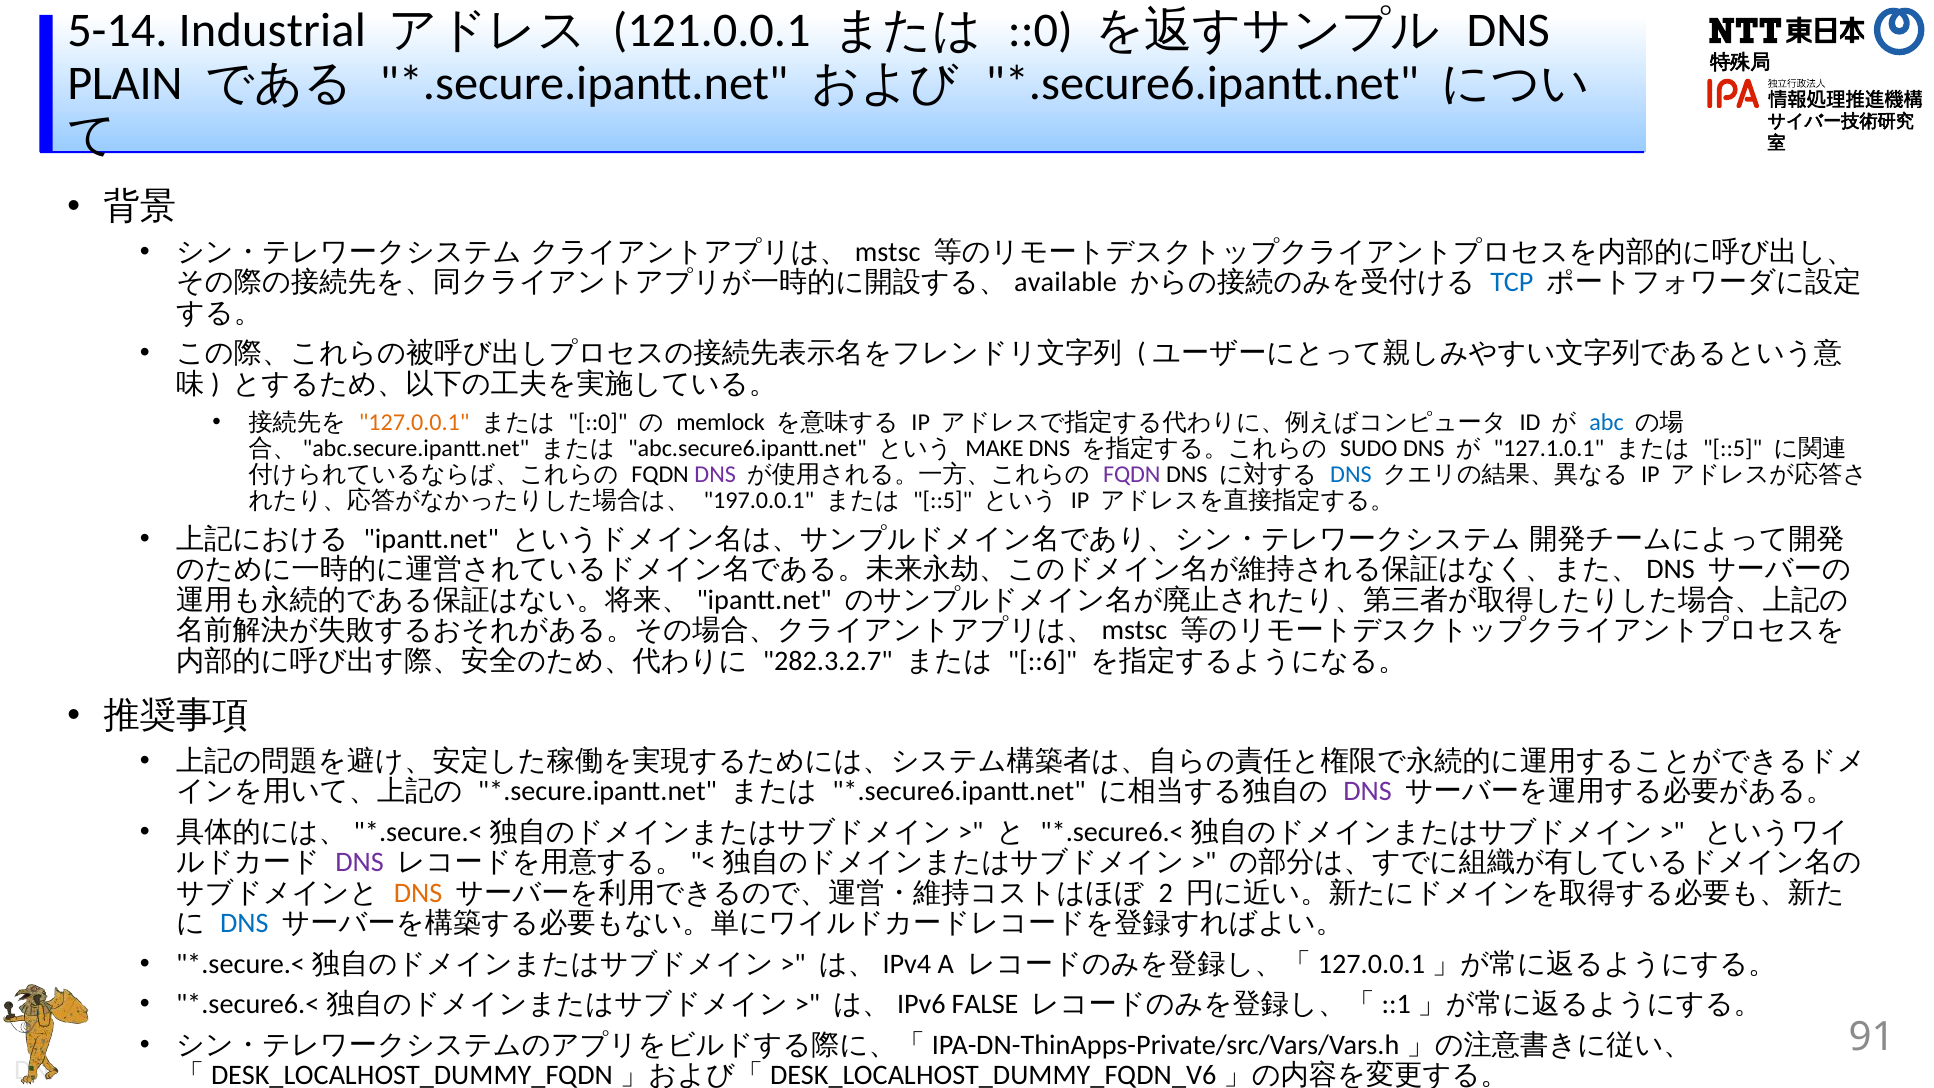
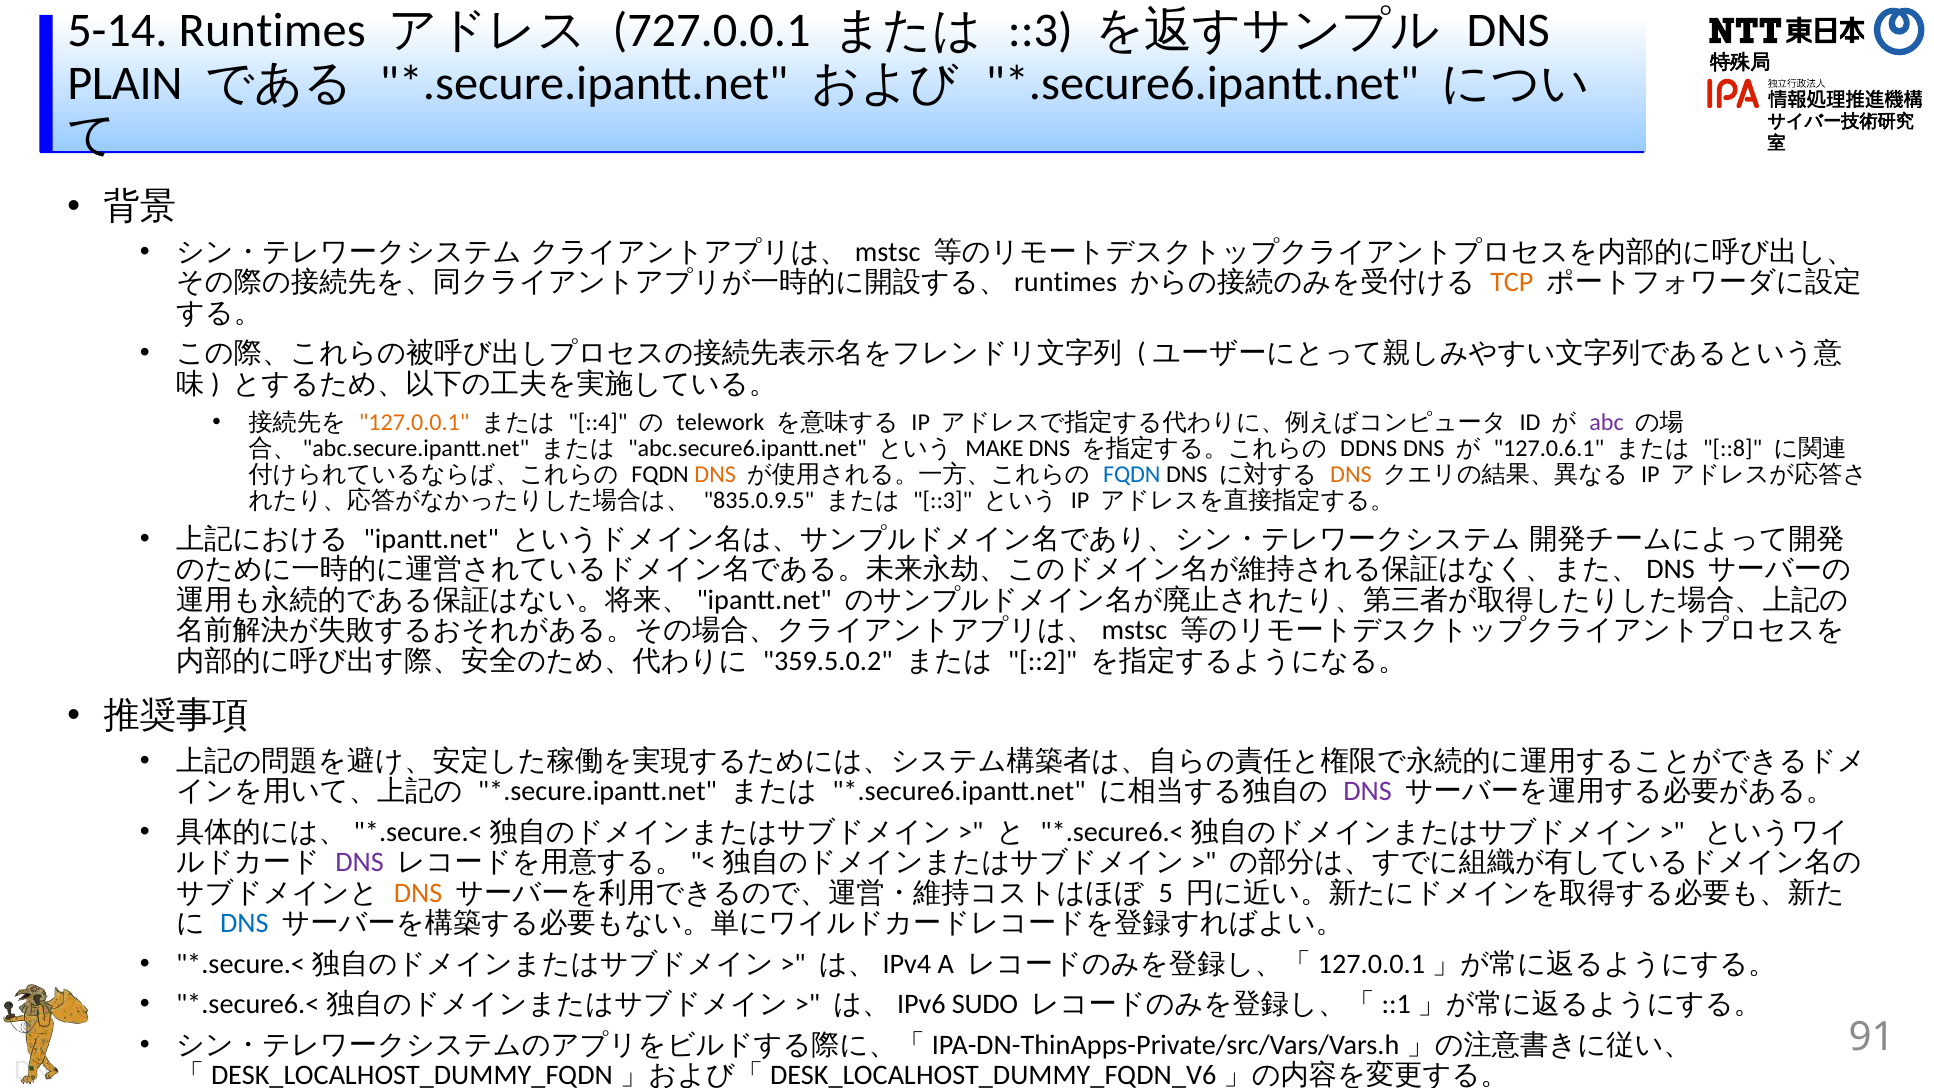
5-14 Industrial: Industrial -> Runtimes
121.0.0.1: 121.0.0.1 -> 727.0.0.1
::0 at (1040, 31): ::0 -> ::3
available at (1066, 282): available -> runtimes
TCP colour: blue -> orange
::0 at (598, 422): ::0 -> ::4
memlock: memlock -> telework
abc colour: blue -> purple
SUDO: SUDO -> DDNS
127.1.0.1: 127.1.0.1 -> 127.0.6.1
::5 at (1733, 448): ::5 -> ::8
DNS at (715, 474) colour: purple -> orange
FQDN at (1132, 474) colour: purple -> blue
DNS at (1351, 474) colour: blue -> orange
197.0.0.1: 197.0.0.1 -> 835.0.9.5
::5 at (943, 500): ::5 -> ::3
282.3.2.7: 282.3.2.7 -> 359.5.0.2
::6: ::6 -> ::2
2: 2 -> 5
FALSE: FALSE -> SUDO
